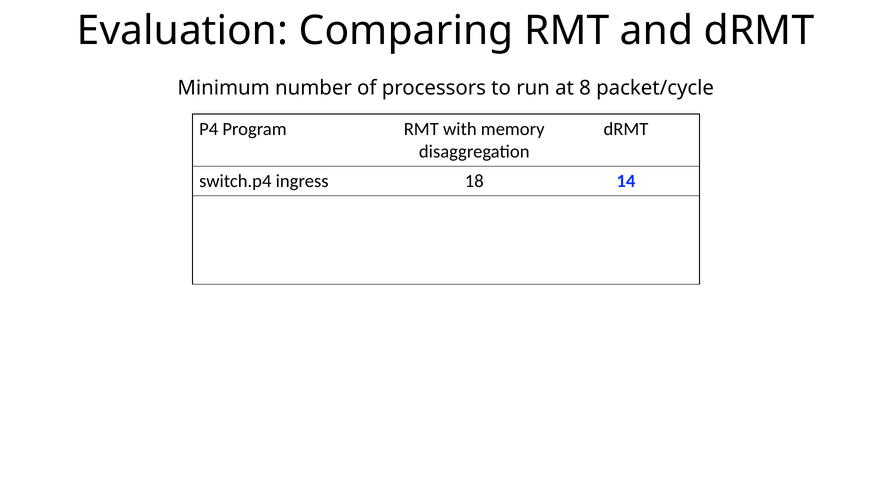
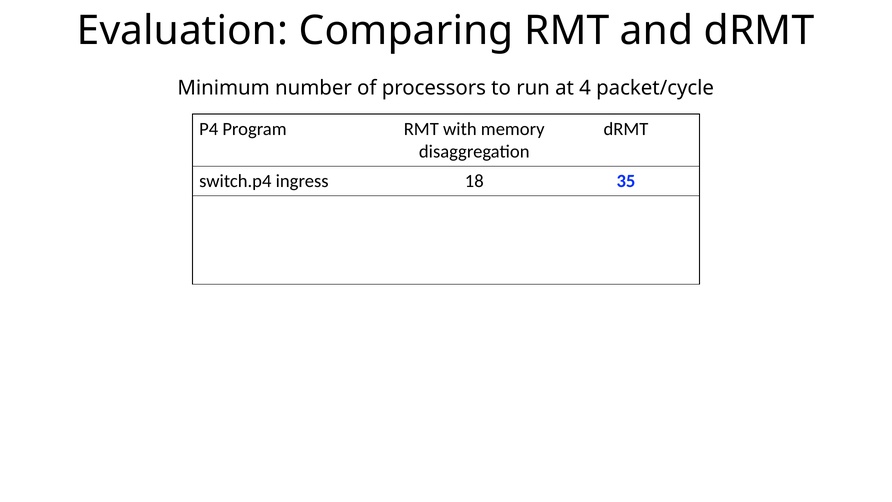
8: 8 -> 4
14: 14 -> 35
